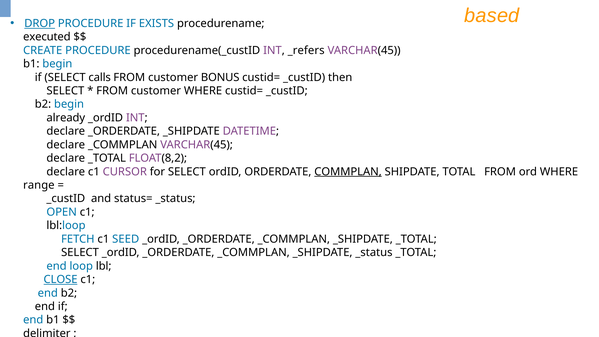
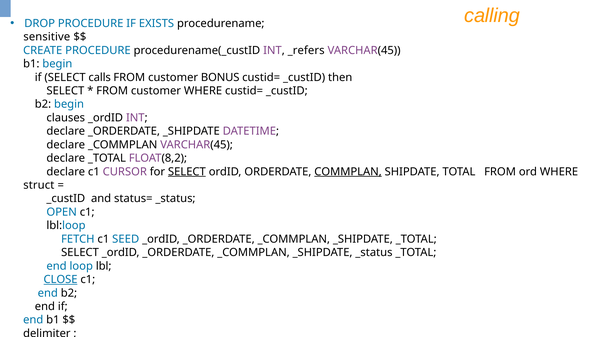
based: based -> calling
DROP underline: present -> none
executed: executed -> sensitive
already: already -> clauses
SELECT at (187, 172) underline: none -> present
range: range -> struct
